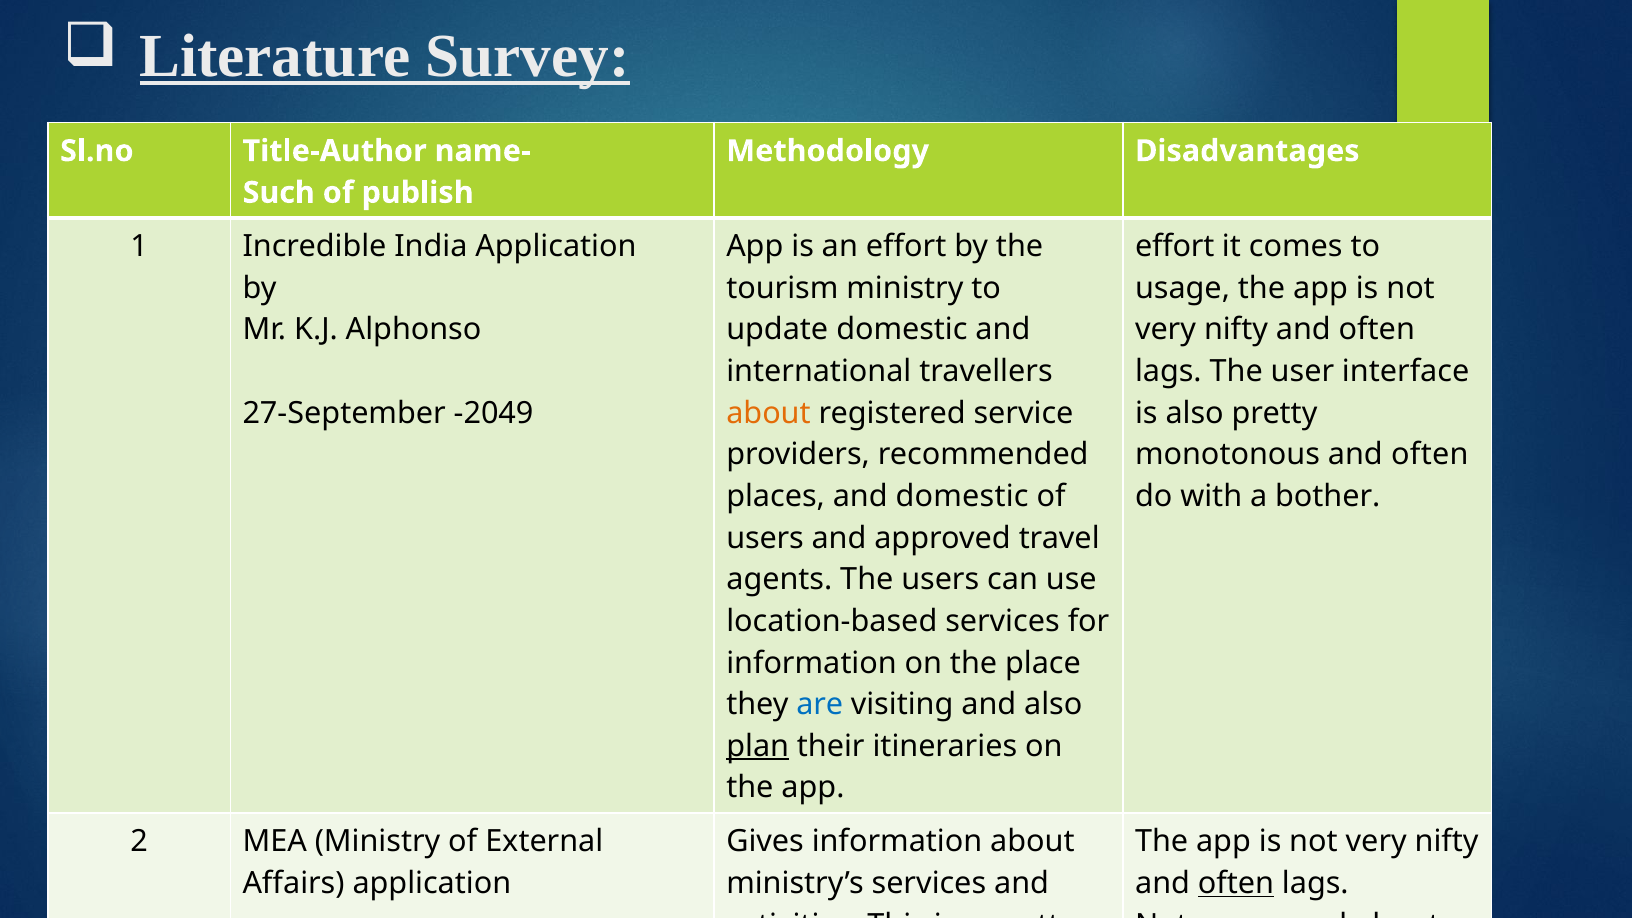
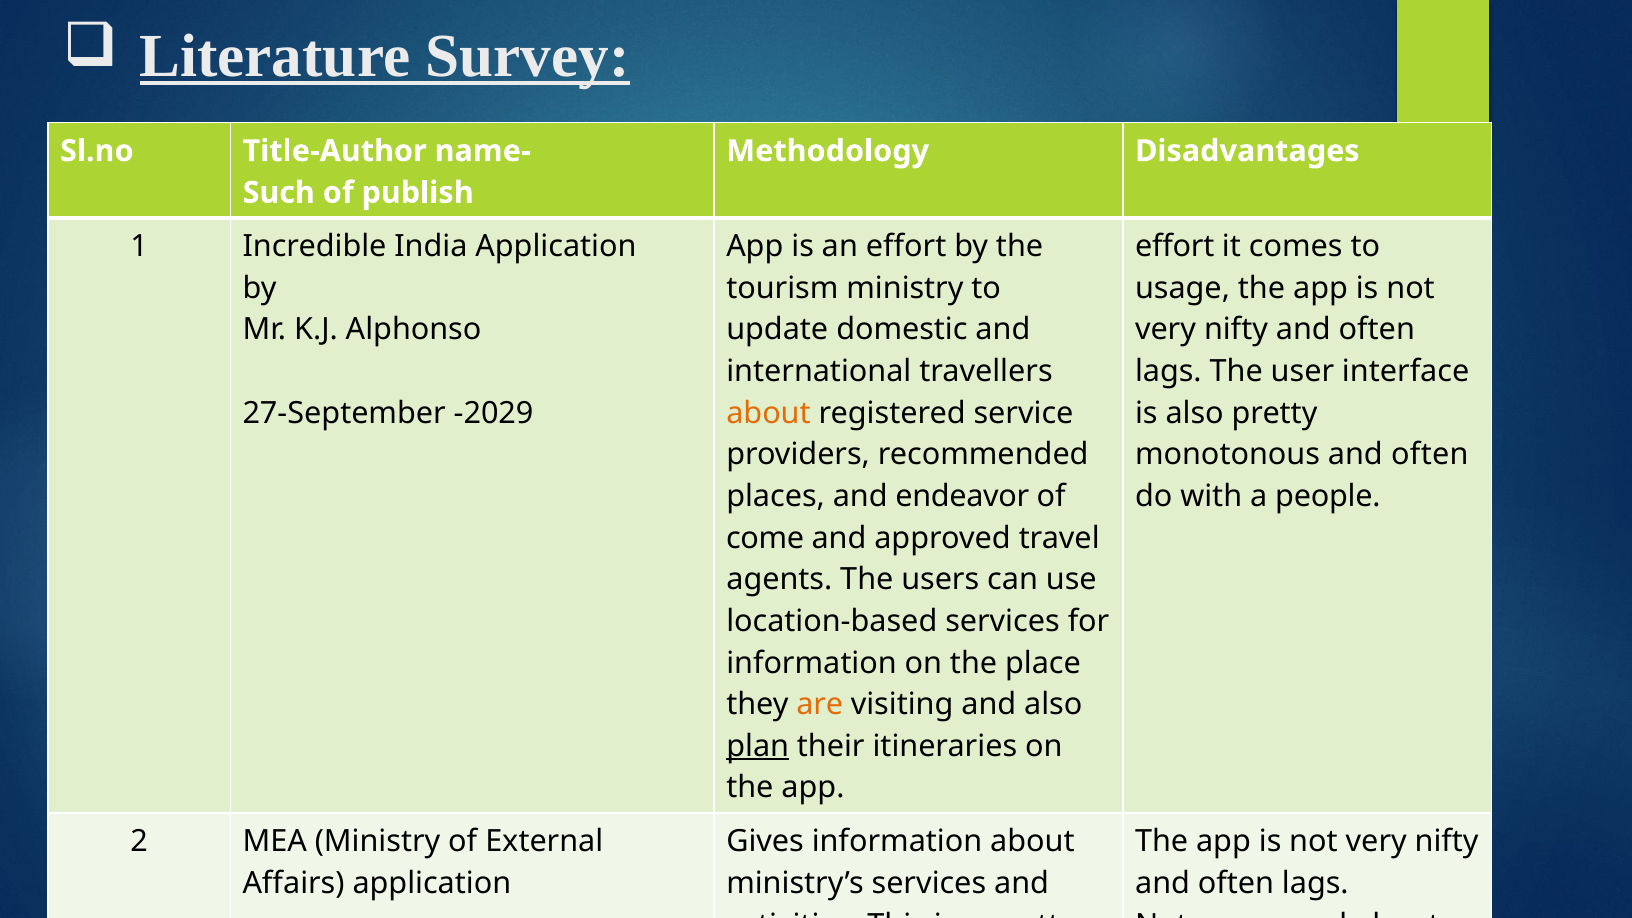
-2049: -2049 -> -2029
and domestic: domestic -> endeavor
bother: bother -> people
users at (765, 538): users -> come
are colour: blue -> orange
often at (1236, 883) underline: present -> none
